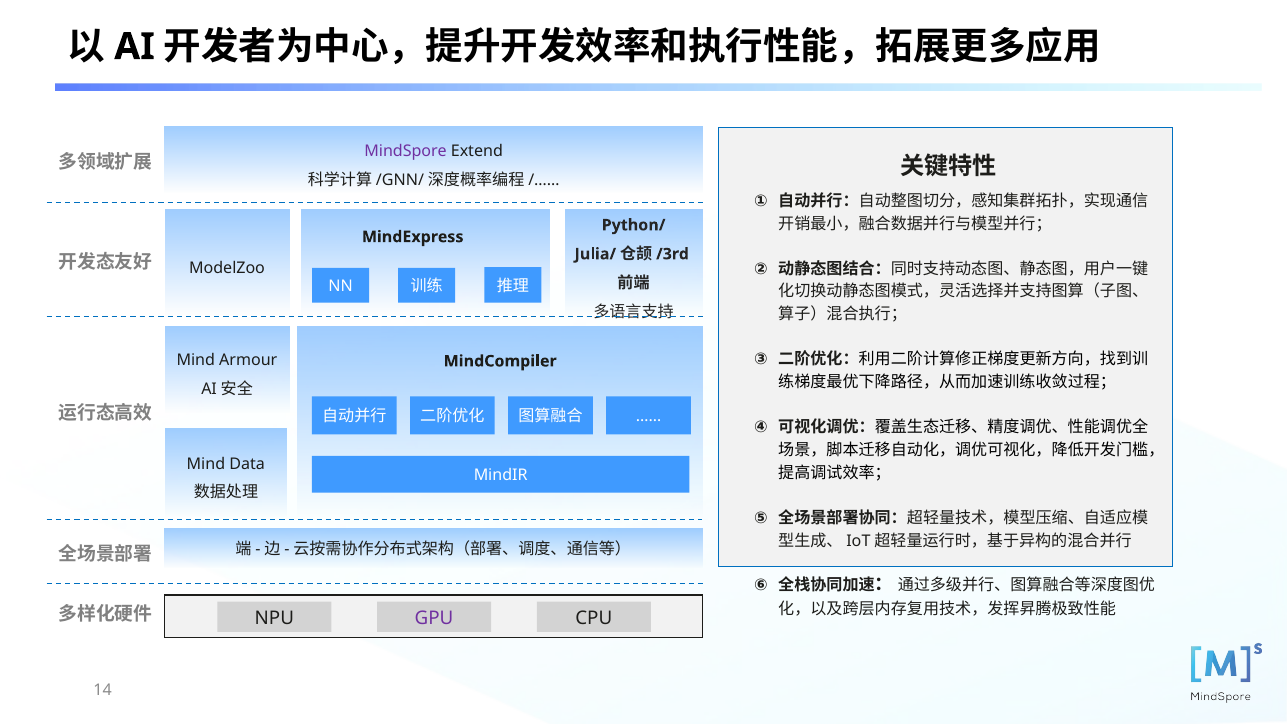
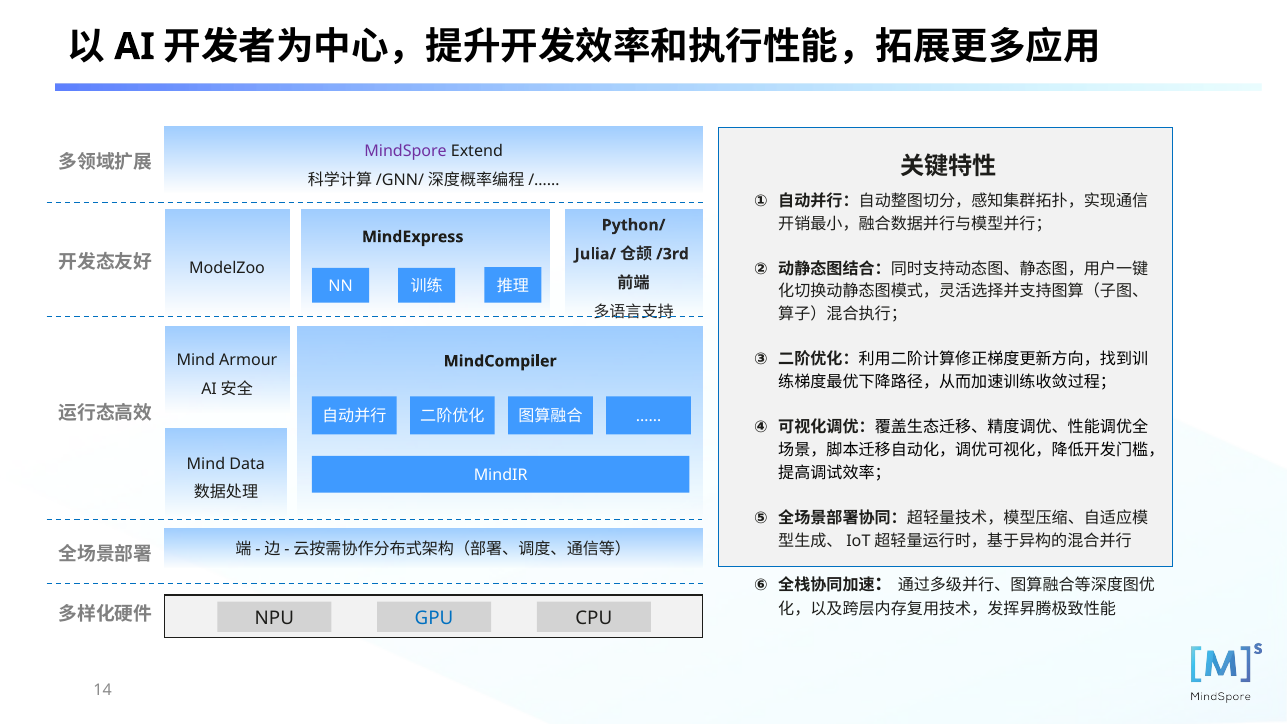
GPU colour: purple -> blue
